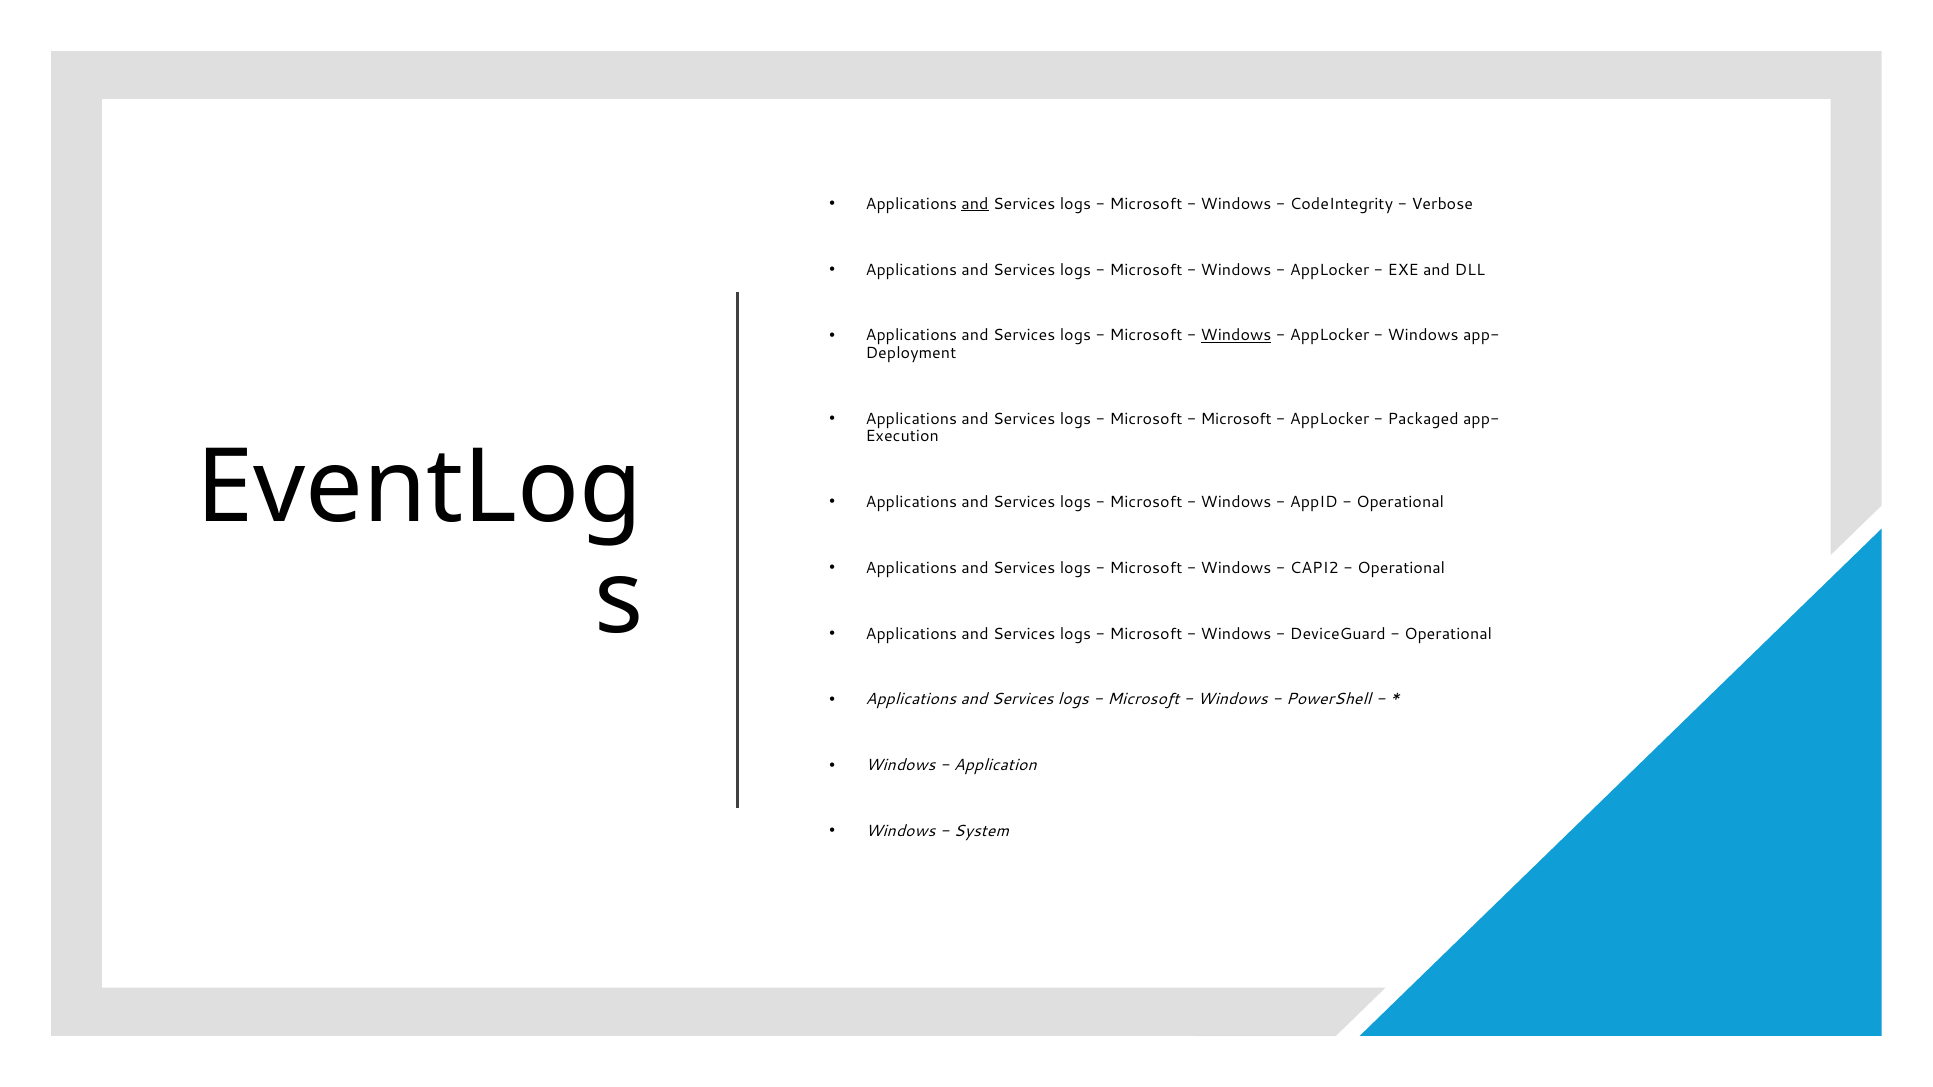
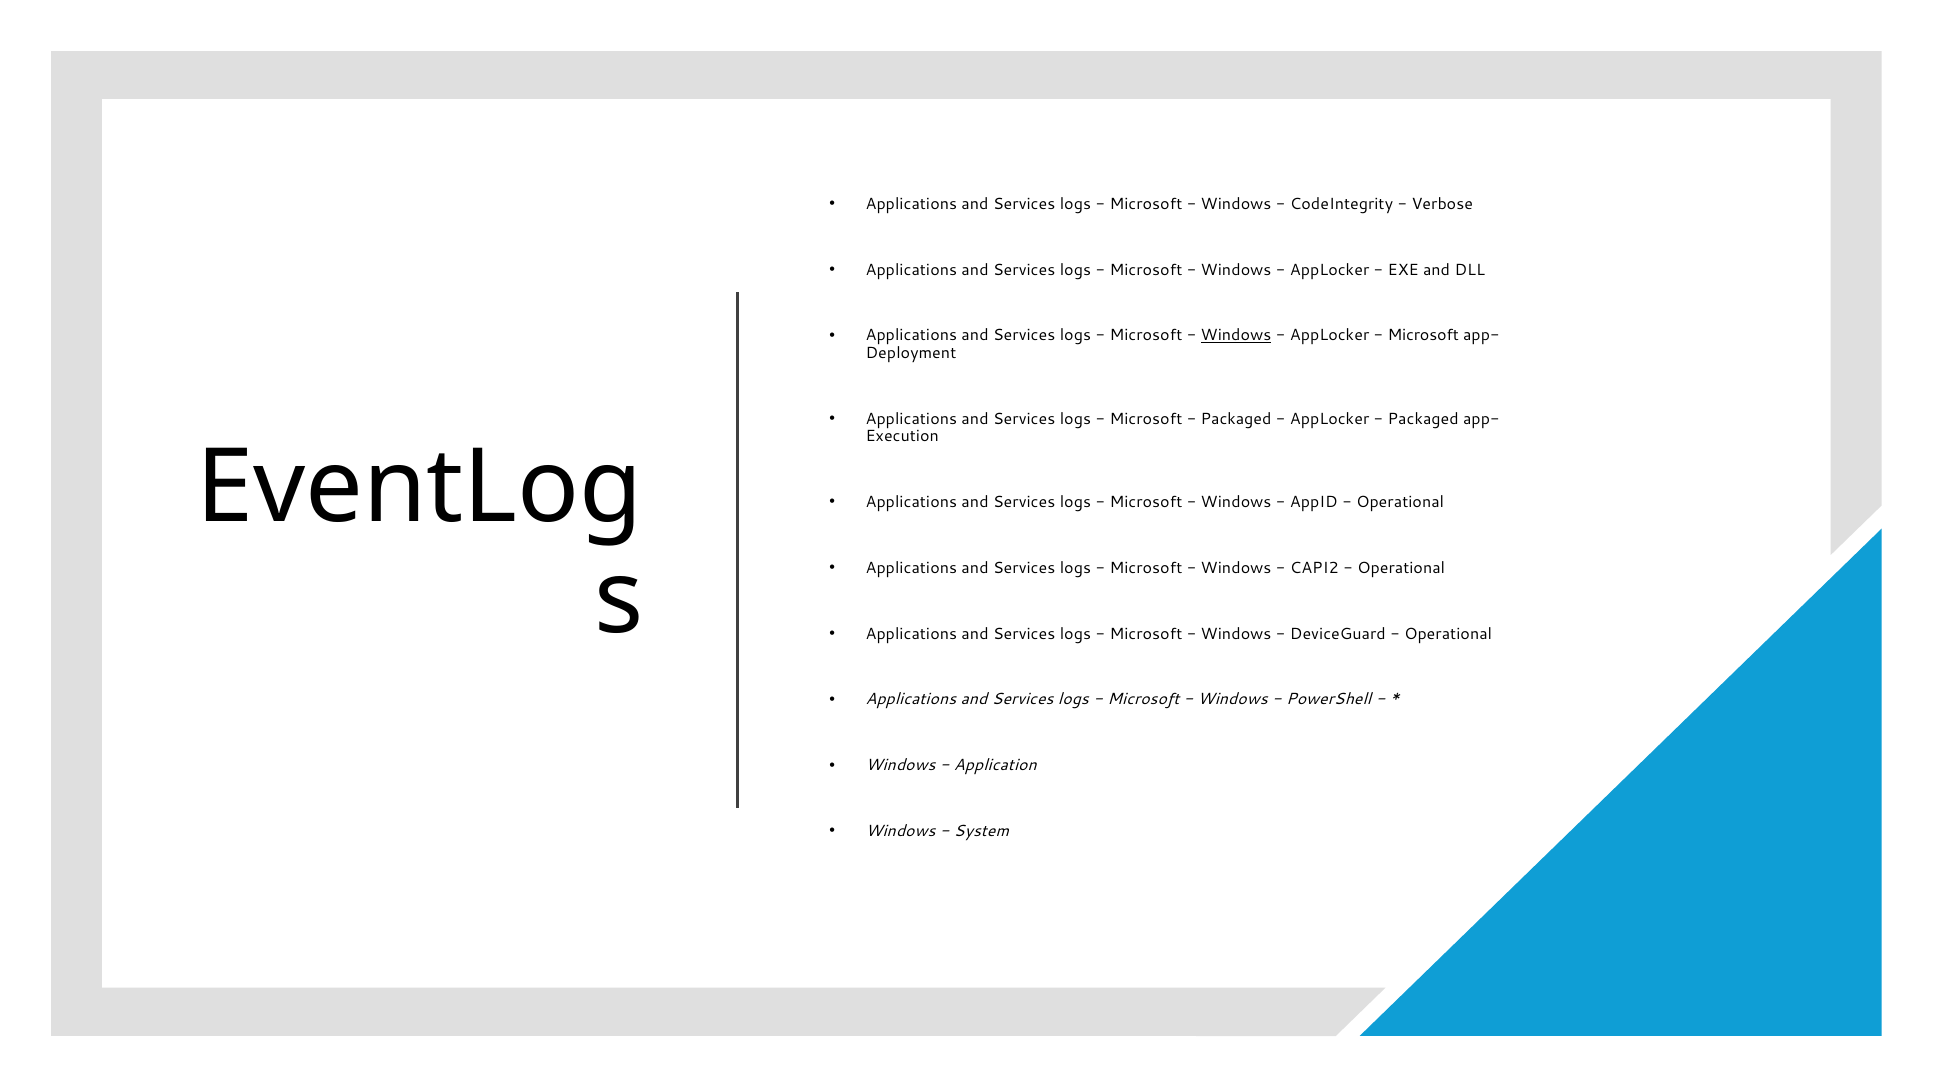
and at (975, 204) underline: present -> none
Windows at (1423, 336): Windows -> Microsoft
Microsoft at (1236, 419): Microsoft -> Packaged
